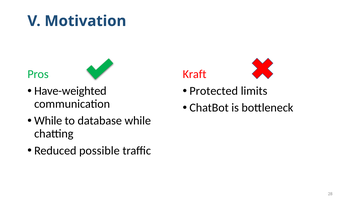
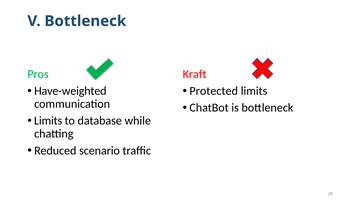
V Motivation: Motivation -> Bottleneck
While at (48, 120): While -> Limits
possible: possible -> scenario
